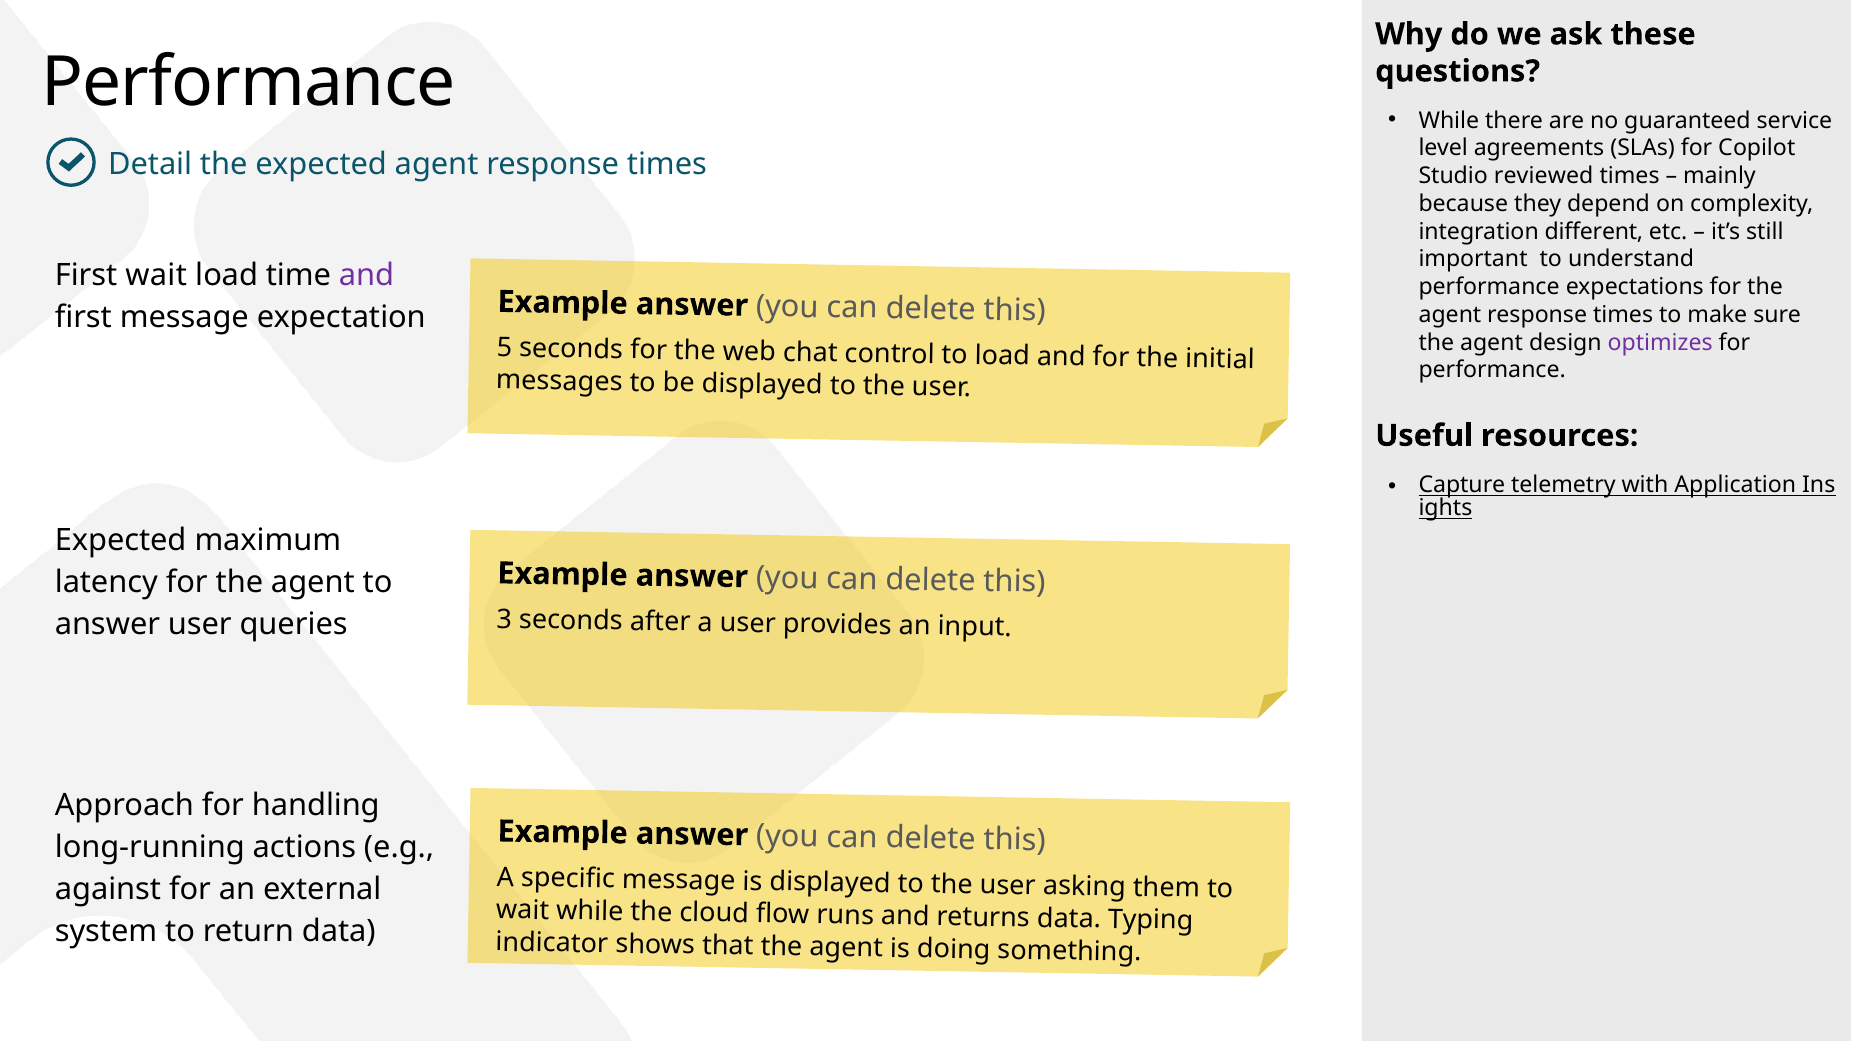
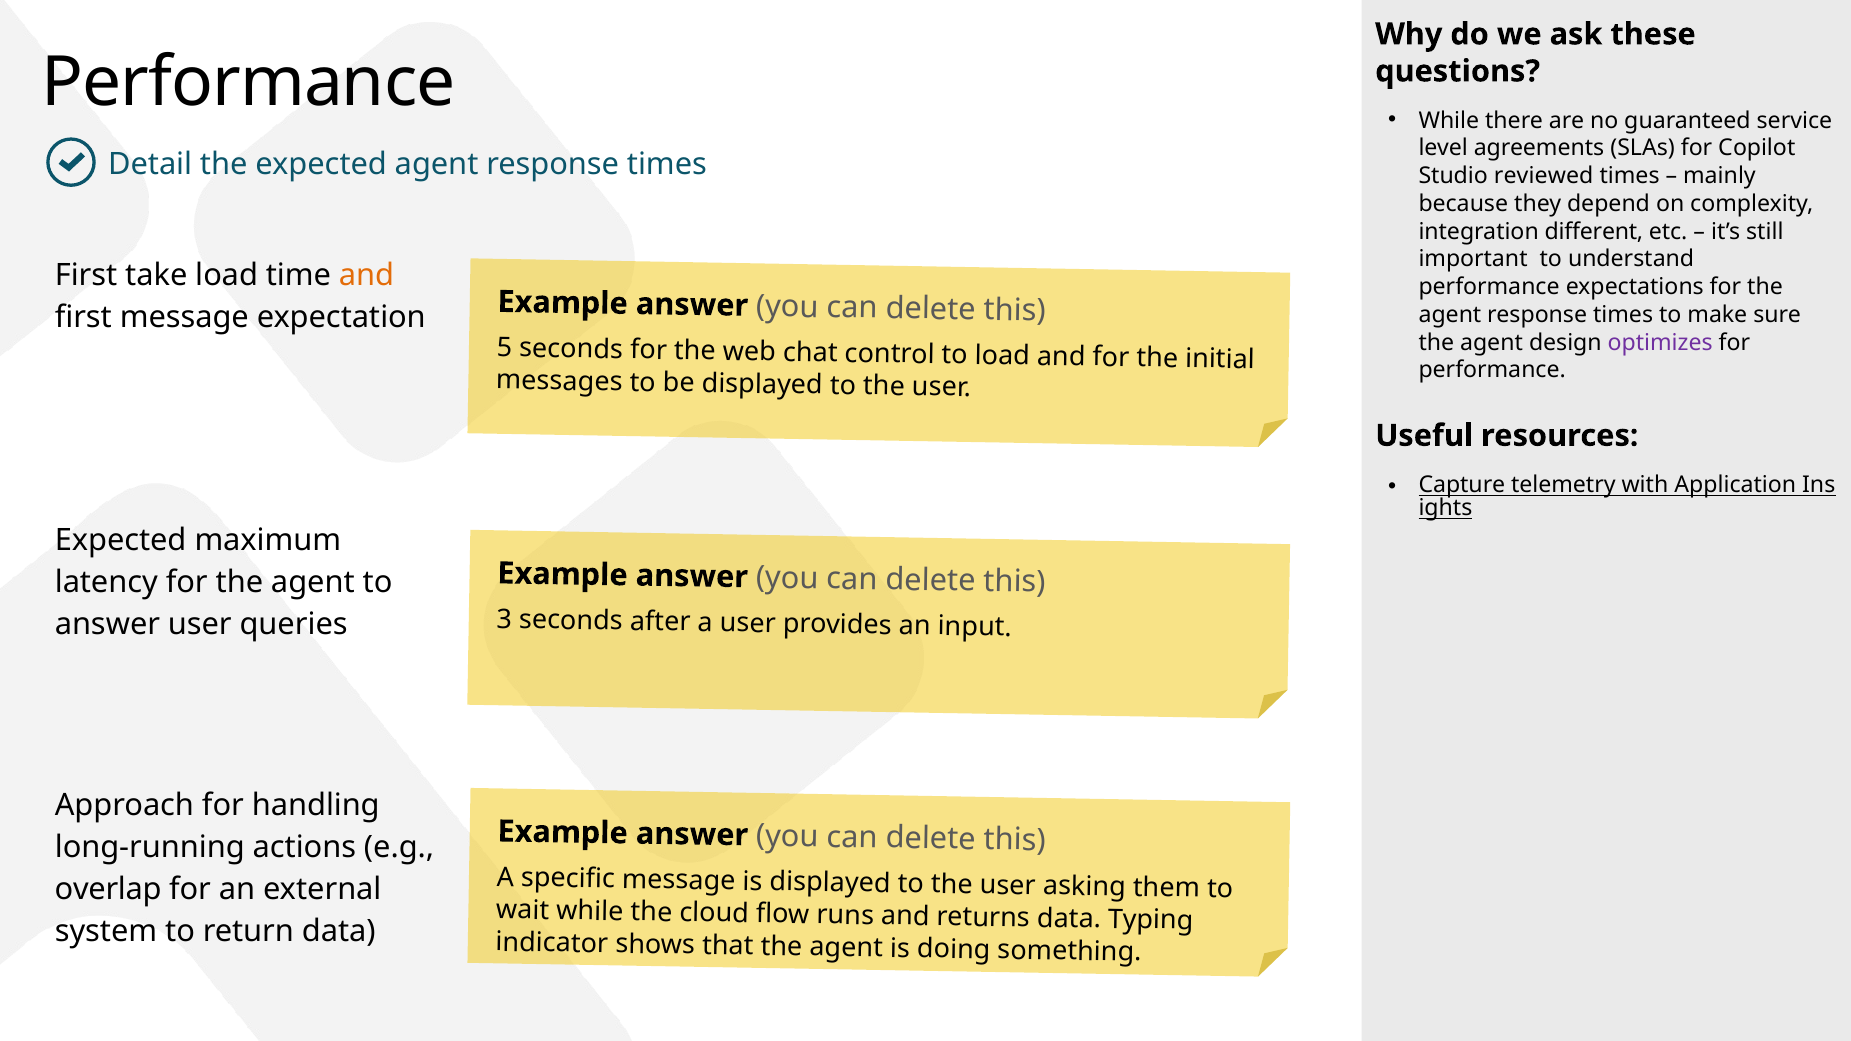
First wait: wait -> take
and at (366, 276) colour: purple -> orange
against: against -> overlap
